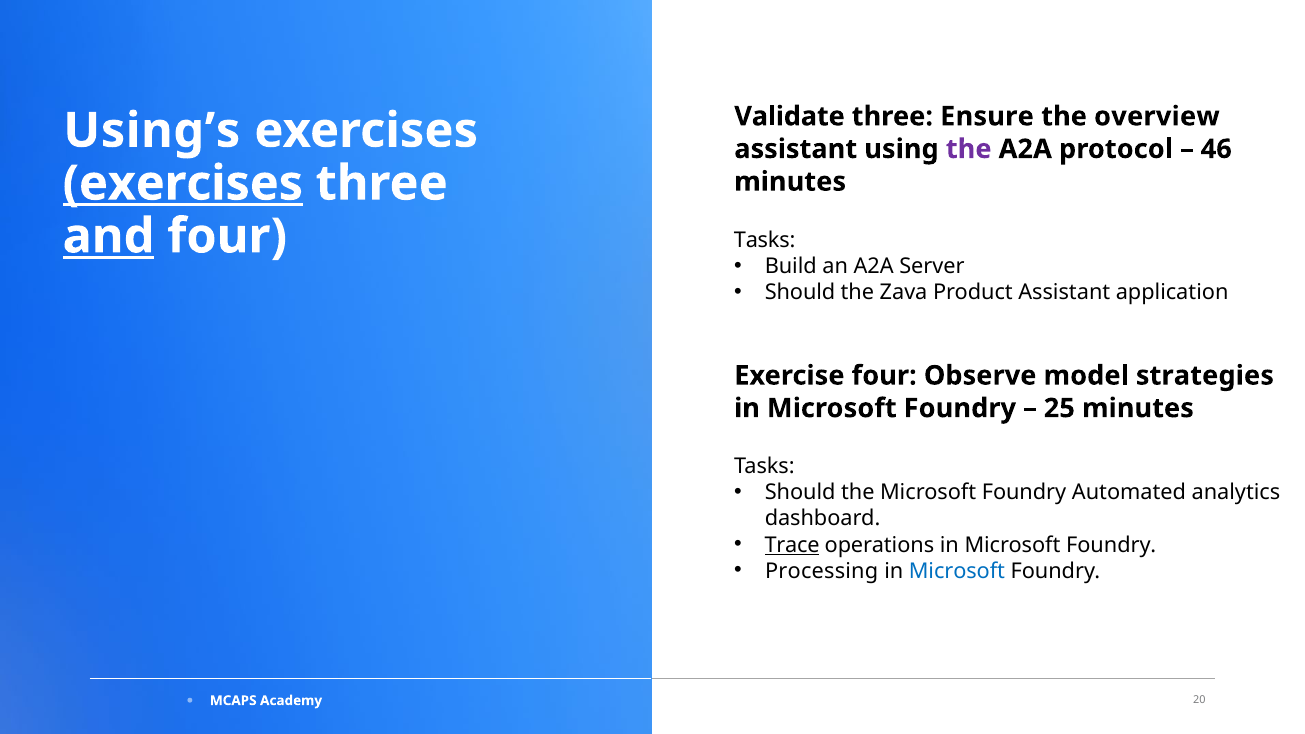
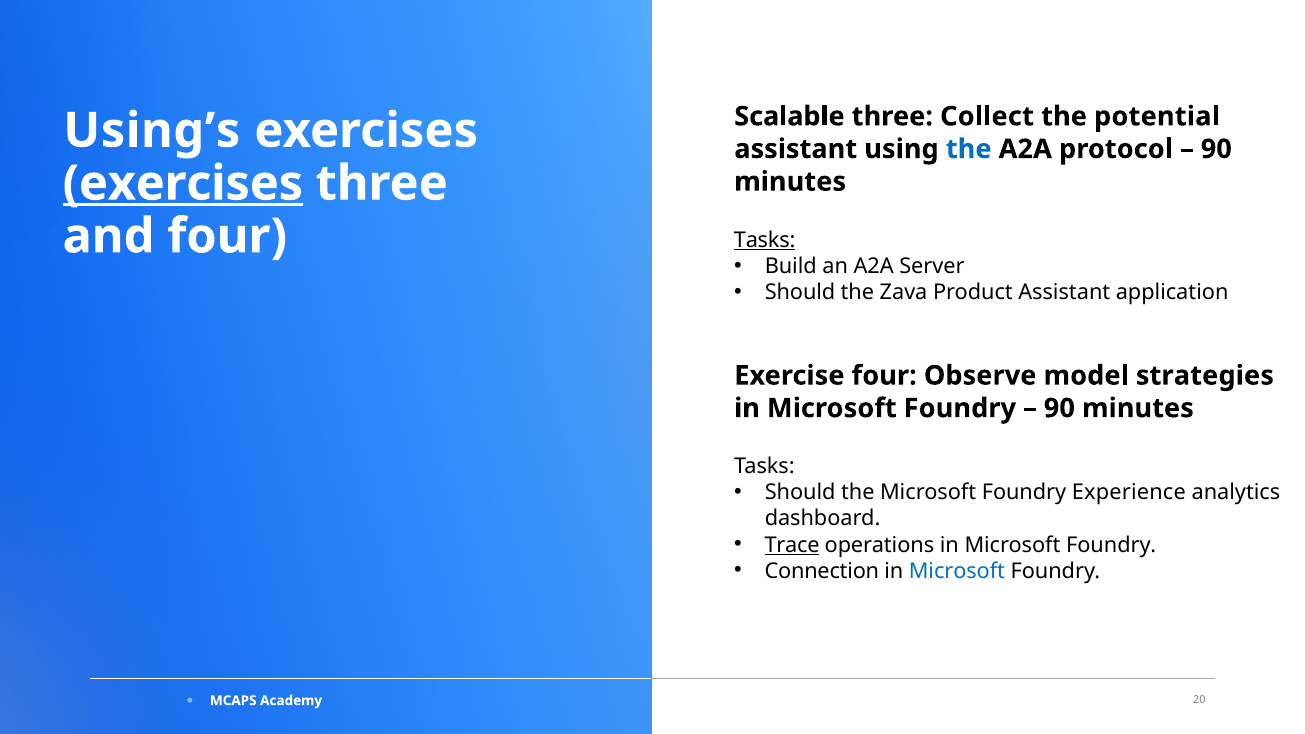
Validate: Validate -> Scalable
Ensure: Ensure -> Collect
overview: overview -> potential
the at (969, 149) colour: purple -> blue
46 at (1216, 149): 46 -> 90
and underline: present -> none
Tasks at (765, 240) underline: none -> present
25 at (1059, 408): 25 -> 90
Automated: Automated -> Experience
Processing: Processing -> Connection
